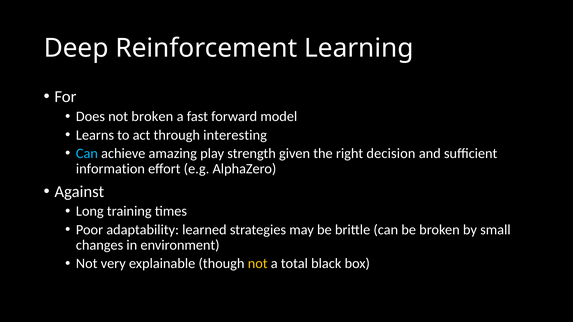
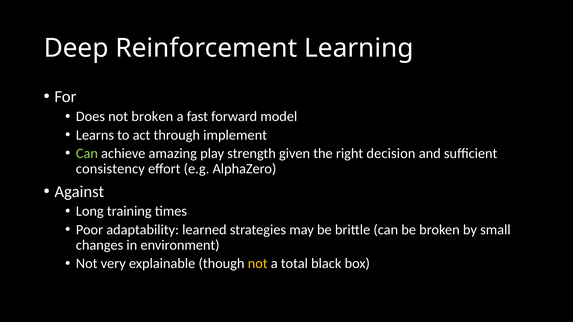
interesting: interesting -> implement
Can at (87, 154) colour: light blue -> light green
information: information -> consistency
